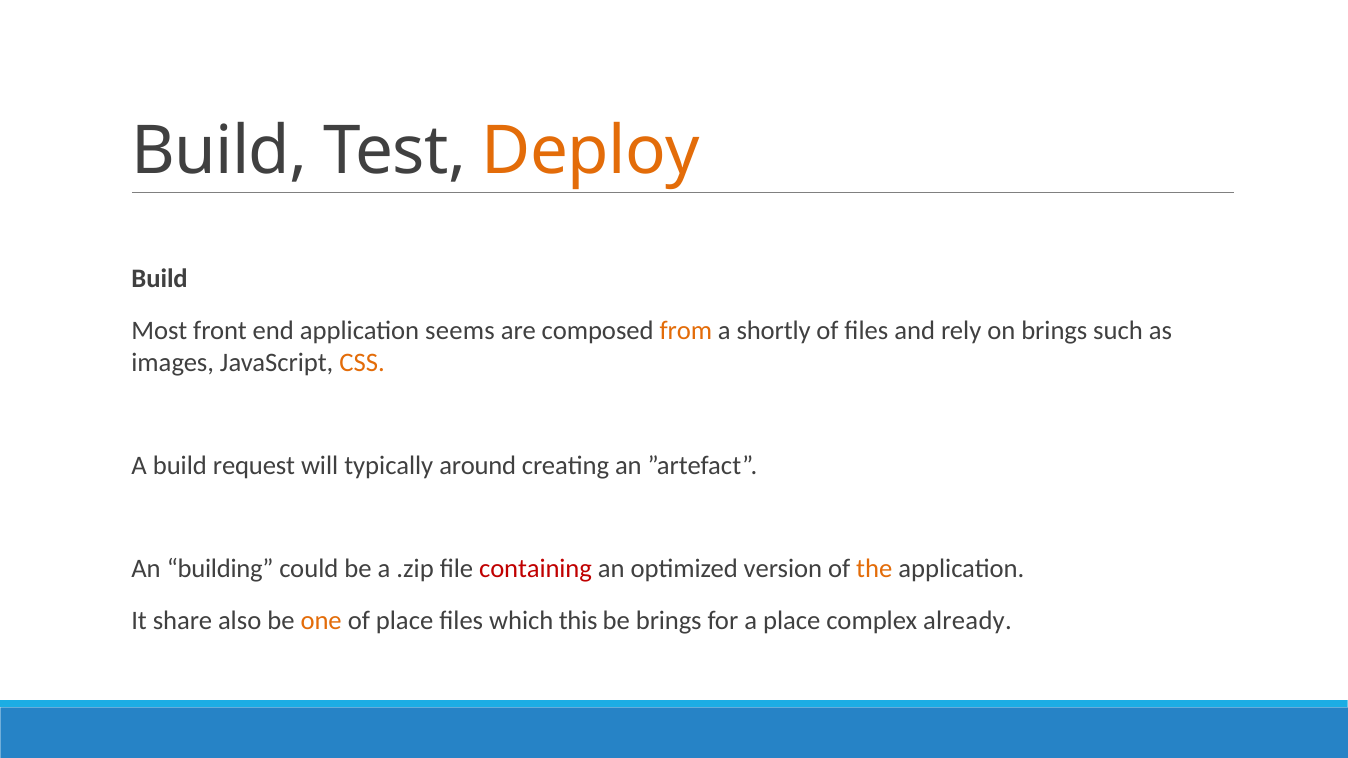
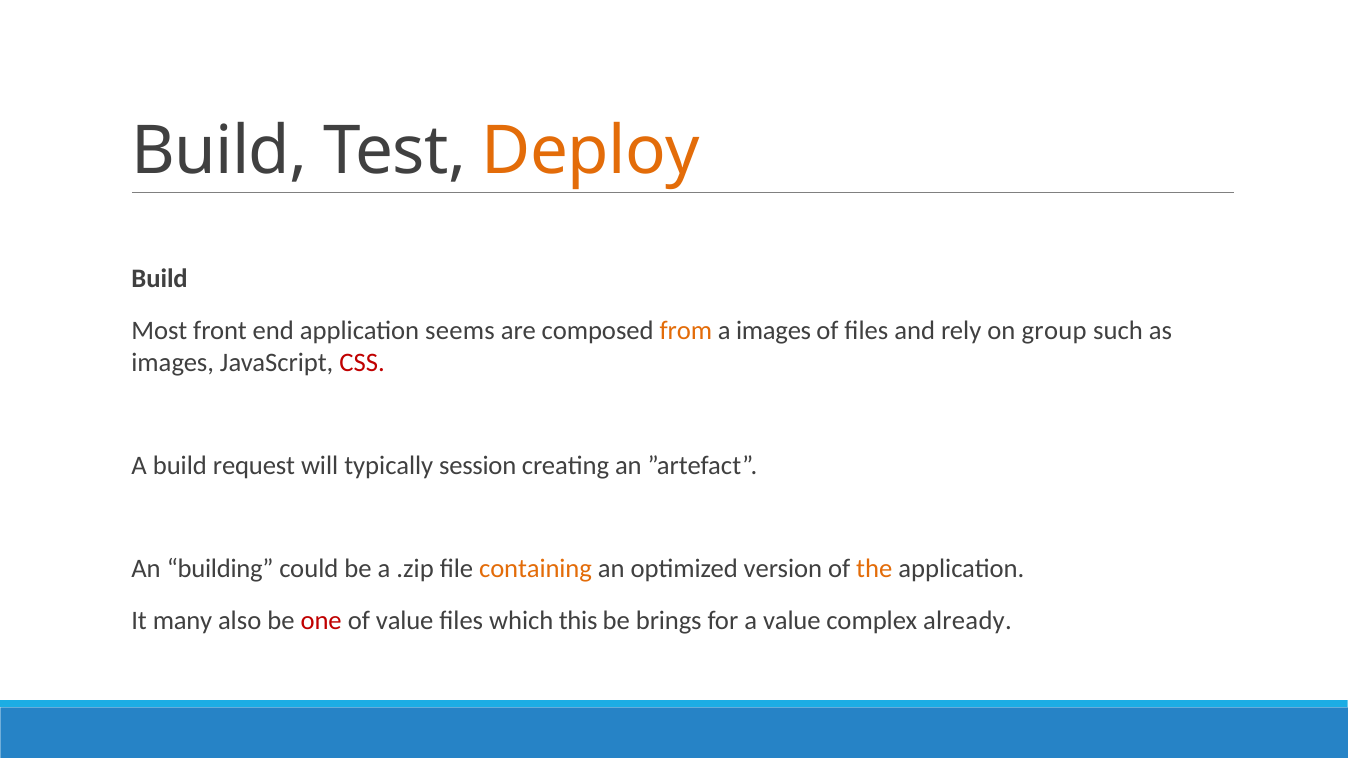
a shortly: shortly -> images
on brings: brings -> group
CSS colour: orange -> red
around: around -> session
containing colour: red -> orange
share: share -> many
one colour: orange -> red
of place: place -> value
a place: place -> value
